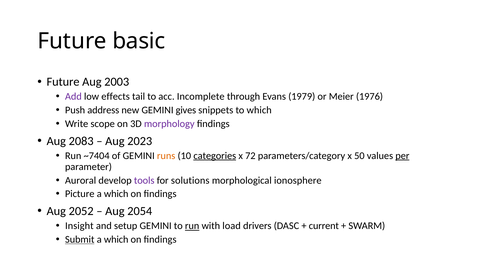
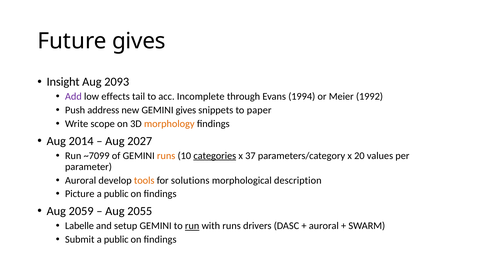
Future basic: basic -> gives
Future at (63, 82): Future -> Insight
2003: 2003 -> 2093
1979: 1979 -> 1994
1976: 1976 -> 1992
to which: which -> paper
morphology colour: purple -> orange
2083: 2083 -> 2014
2023: 2023 -> 2027
~7404: ~7404 -> ~7099
72: 72 -> 37
50: 50 -> 20
per underline: present -> none
tools colour: purple -> orange
ionosphere: ionosphere -> description
which at (116, 194): which -> public
2052: 2052 -> 2059
2054: 2054 -> 2055
Insight: Insight -> Labelle
with load: load -> runs
current at (324, 226): current -> auroral
Submit underline: present -> none
which at (116, 240): which -> public
